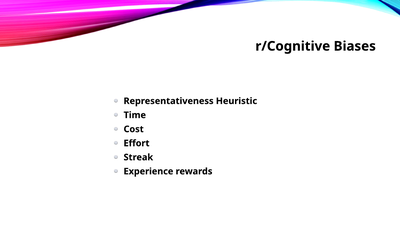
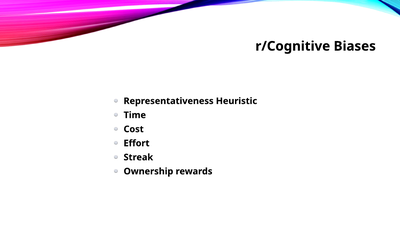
Experience: Experience -> Ownership
